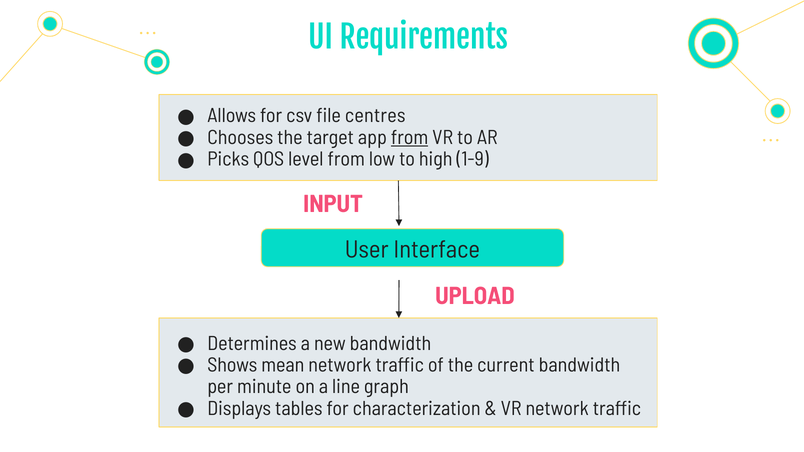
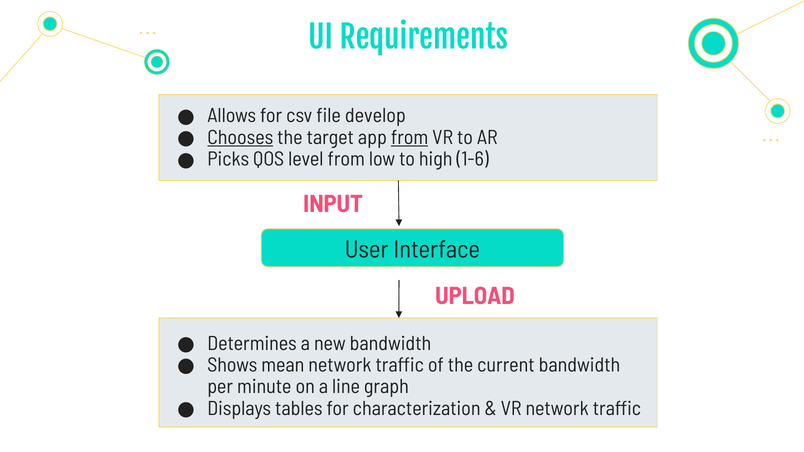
centres: centres -> develop
Chooses underline: none -> present
1-9: 1-9 -> 1-6
